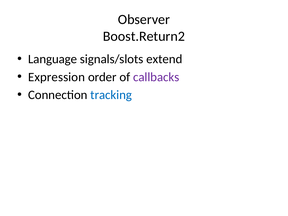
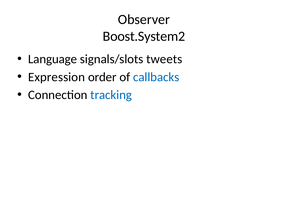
Boost.Return2: Boost.Return2 -> Boost.System2
extend: extend -> tweets
callbacks colour: purple -> blue
